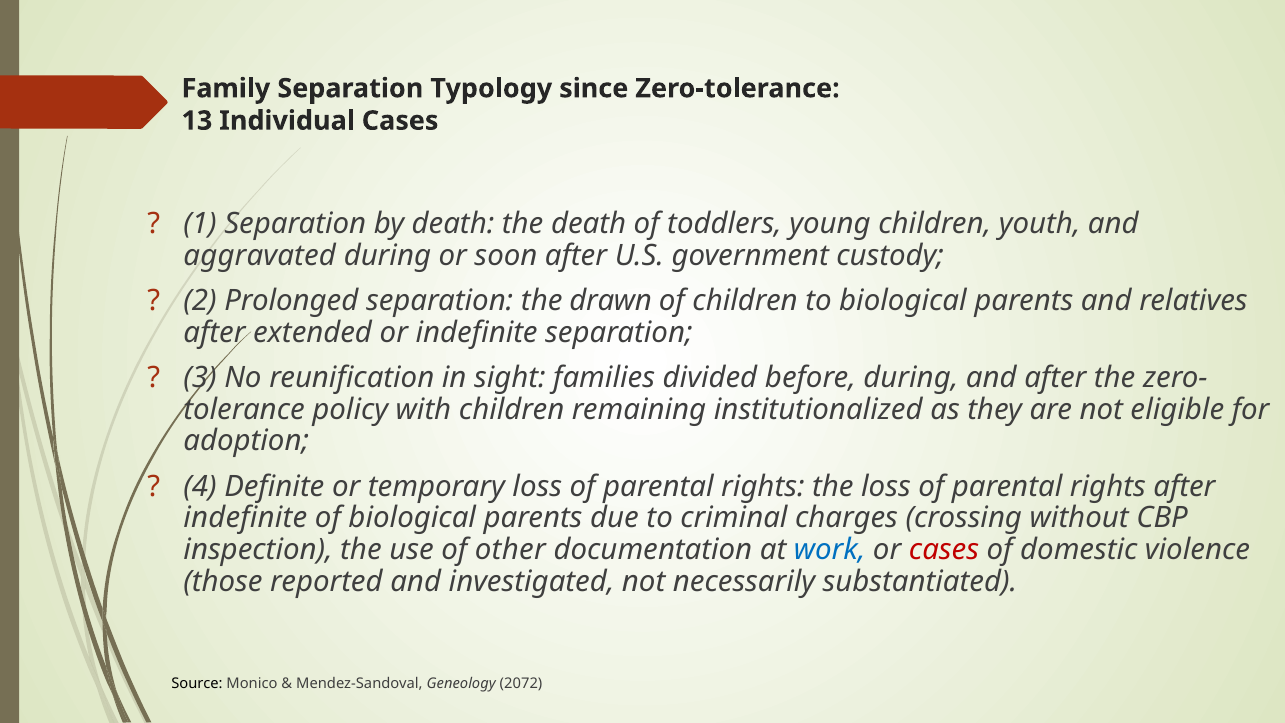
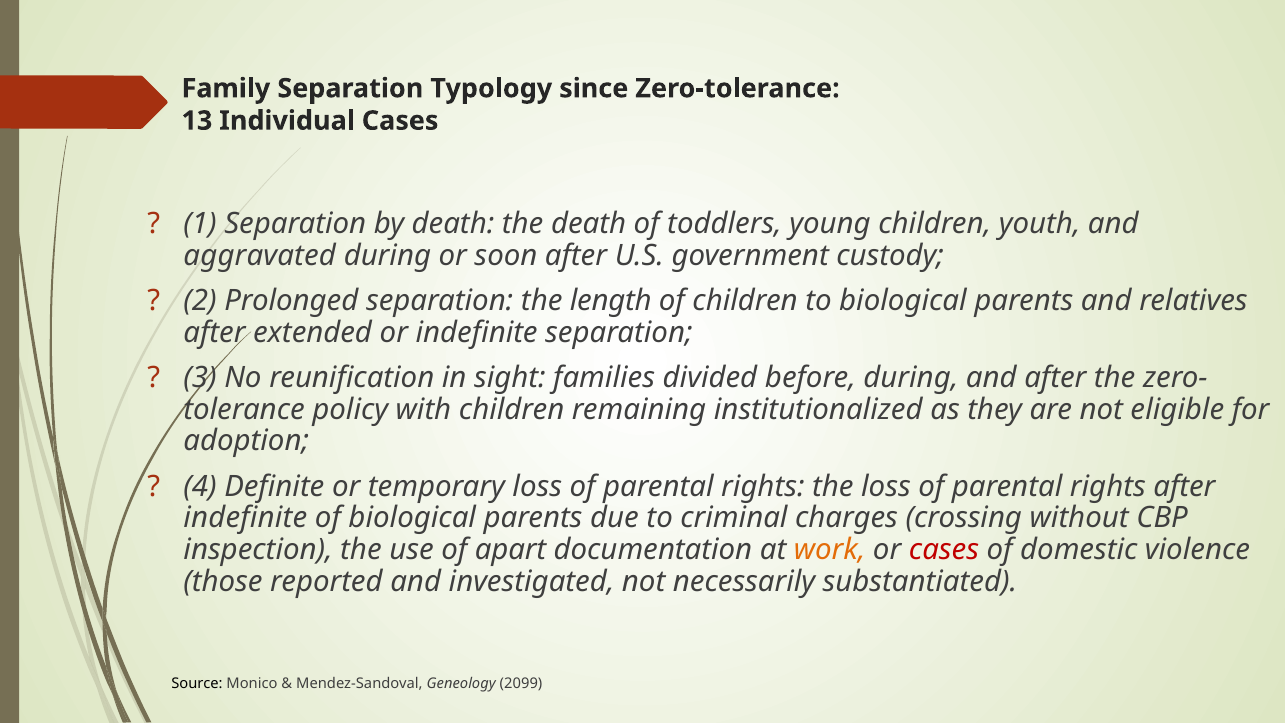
drawn: drawn -> length
other: other -> apart
work colour: blue -> orange
2072: 2072 -> 2099
